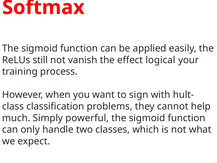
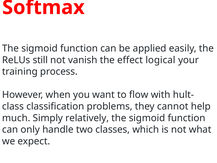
sign: sign -> flow
powerful: powerful -> relatively
